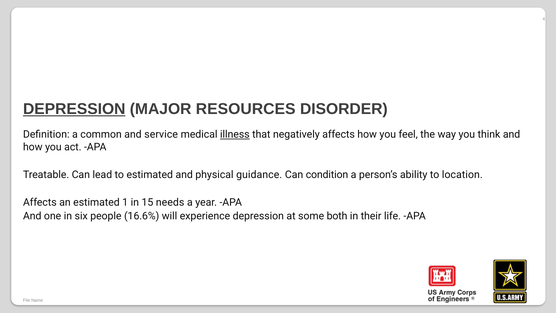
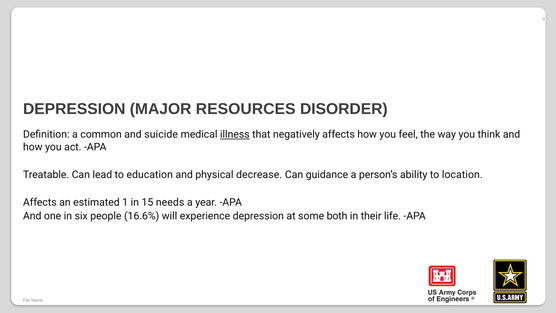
DEPRESSION at (74, 109) underline: present -> none
service: service -> suicide
to estimated: estimated -> education
guidance: guidance -> decrease
condition: condition -> guidance
